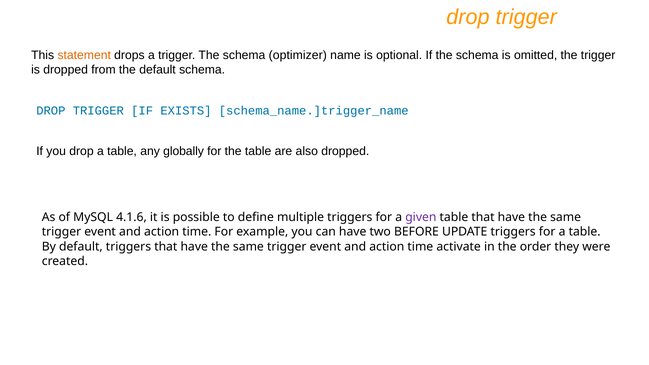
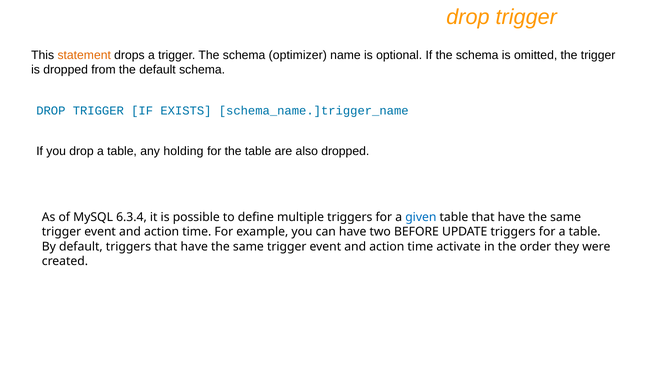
globally: globally -> holding
4.1.6: 4.1.6 -> 6.3.4
given colour: purple -> blue
